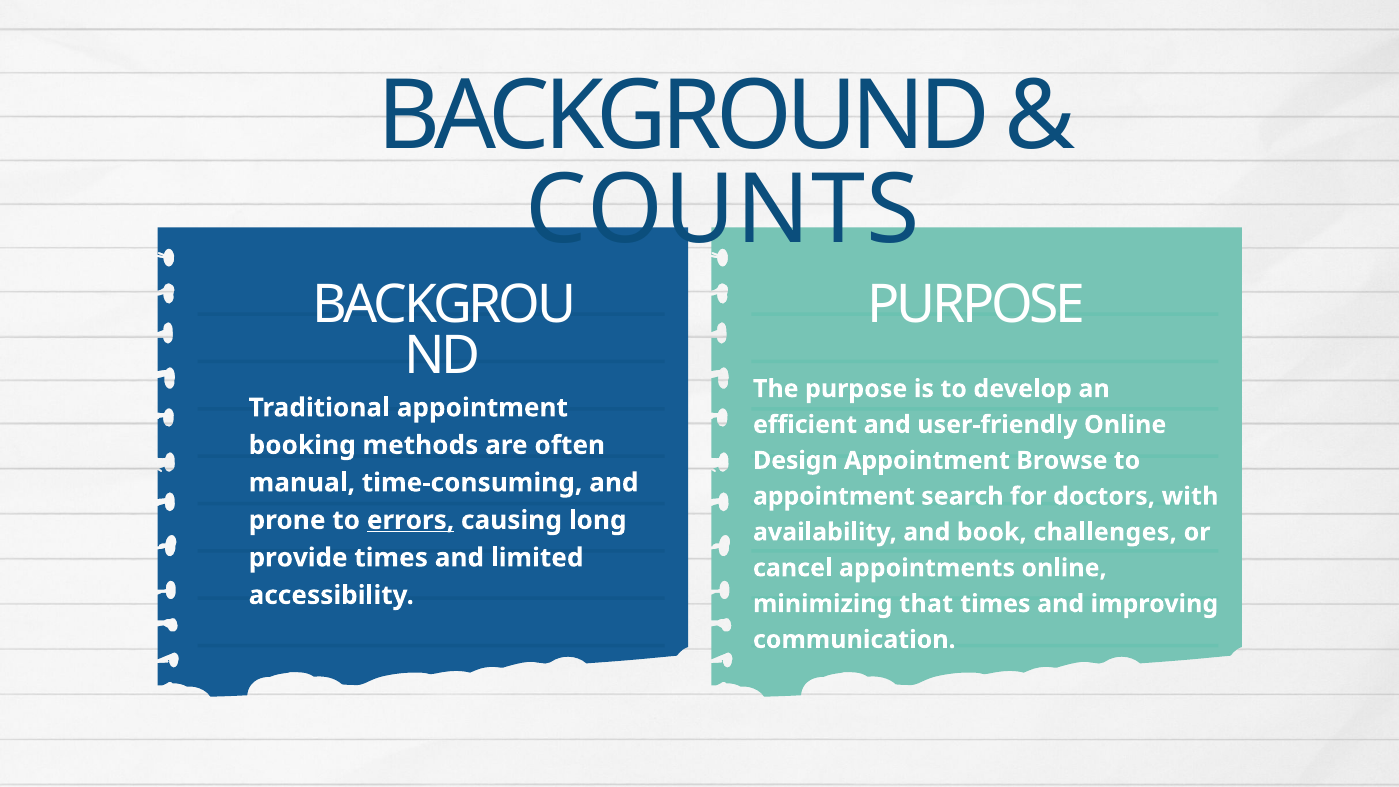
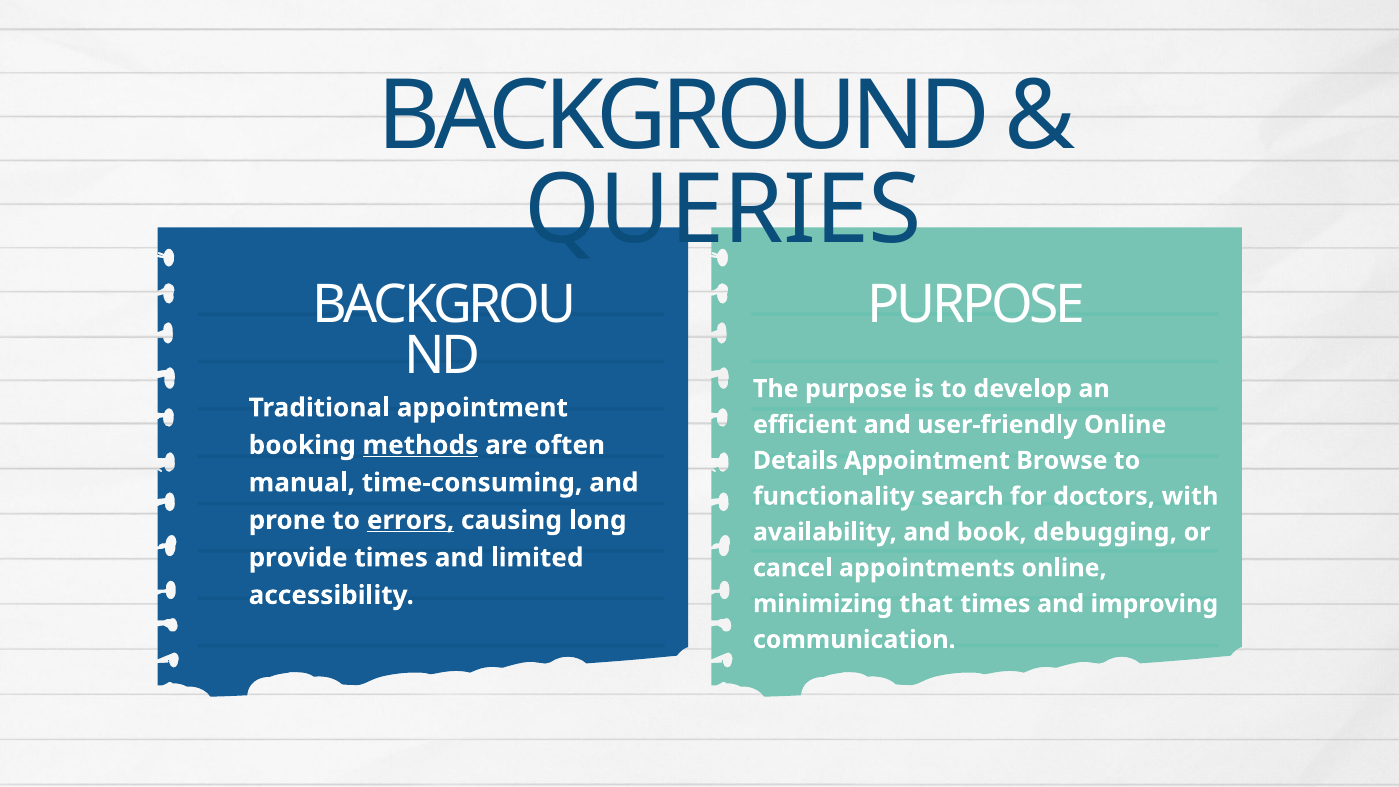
COUNTS: COUNTS -> QUERIES
methods underline: none -> present
Design: Design -> Details
appointment at (834, 496): appointment -> functionality
challenges: challenges -> debugging
